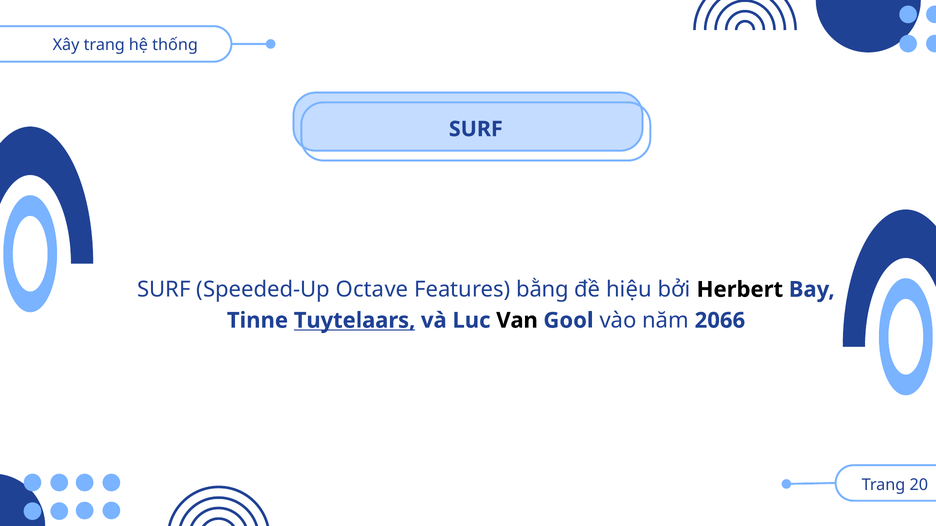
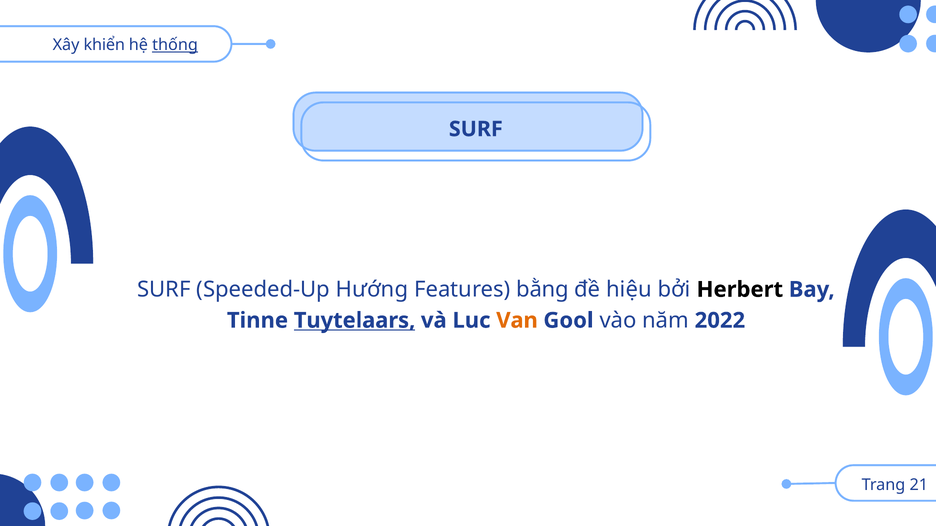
Xây trang: trang -> khiển
thống underline: none -> present
Octave: Octave -> Hướng
Van colour: black -> orange
2066: 2066 -> 2022
20: 20 -> 21
